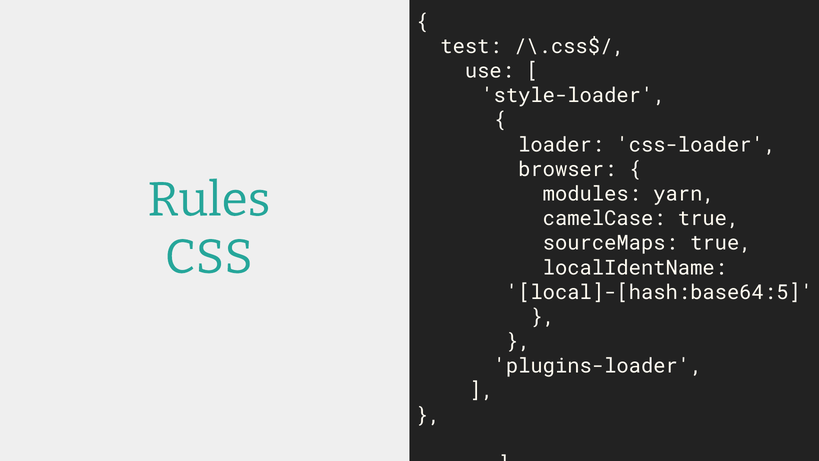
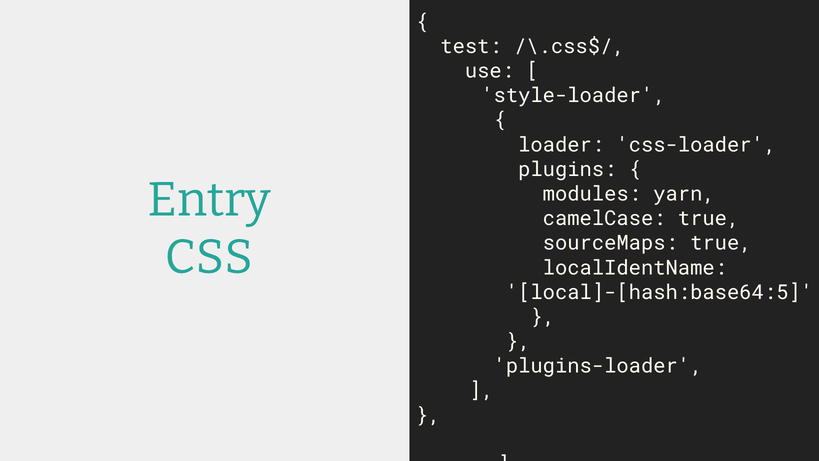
browser: browser -> plugins
Rules: Rules -> Entry
